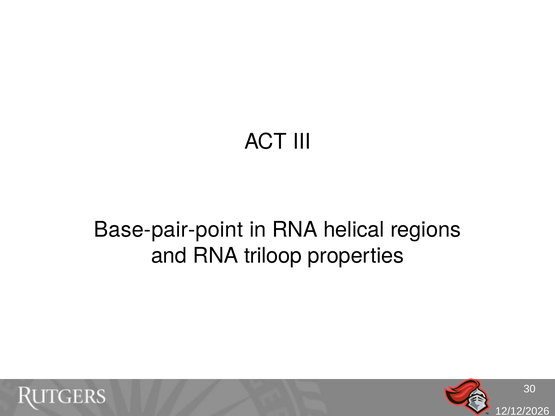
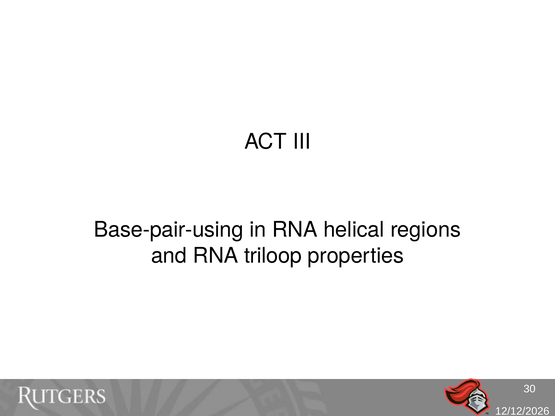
Base-pair-point: Base-pair-point -> Base-pair-using
